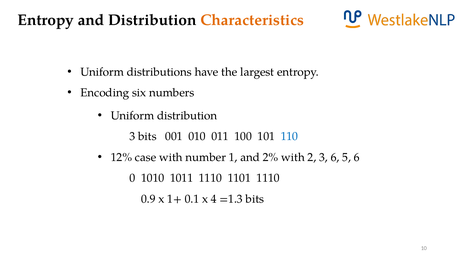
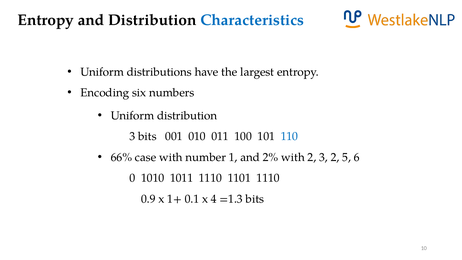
Characteristics colour: orange -> blue
12%: 12% -> 66%
3 6: 6 -> 2
